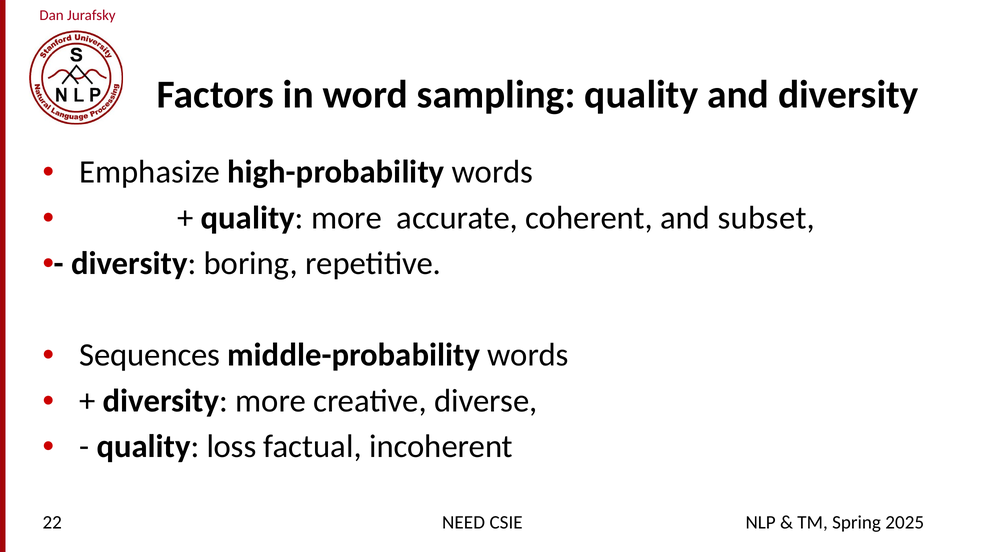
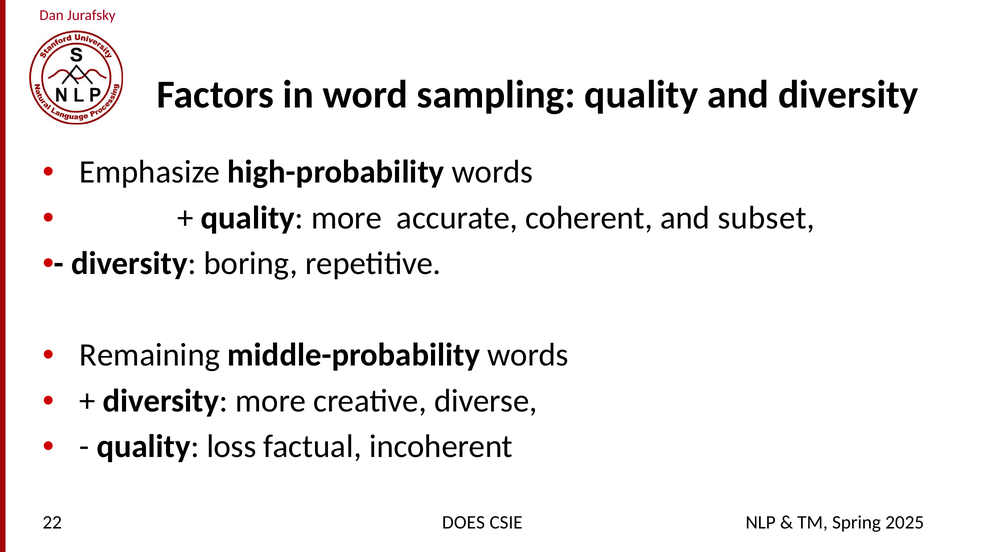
Sequences: Sequences -> Remaining
NEED: NEED -> DOES
